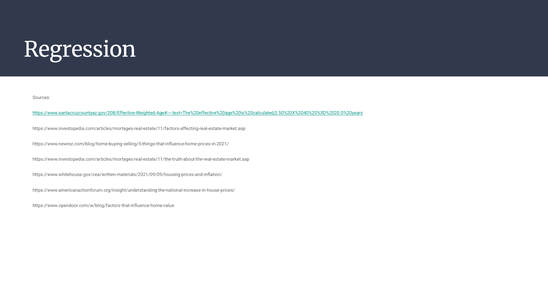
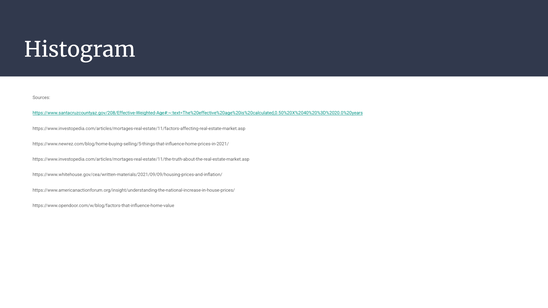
Regression: Regression -> Histogram
